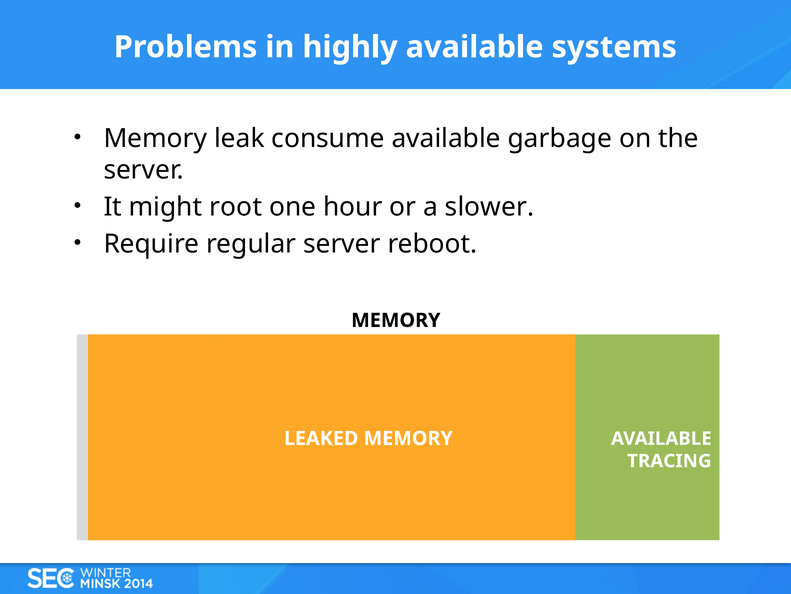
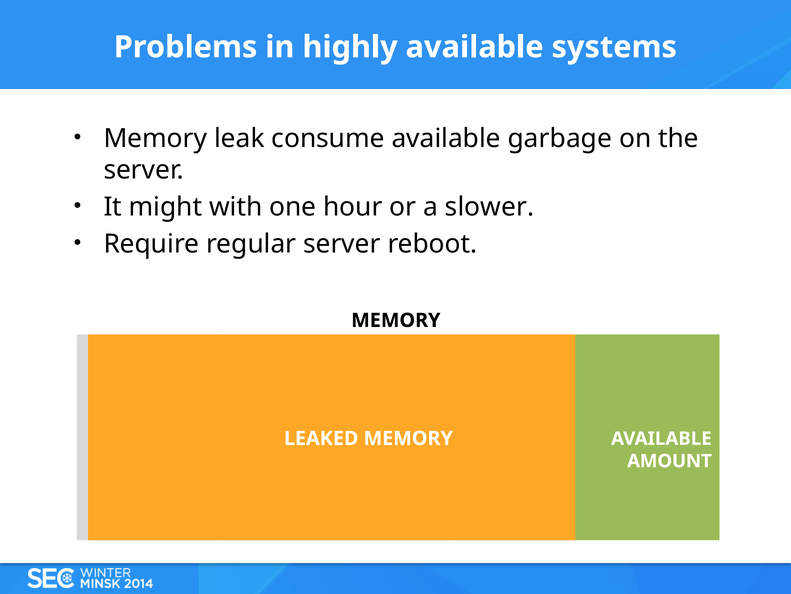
root: root -> with
TRACING: TRACING -> AMOUNT
